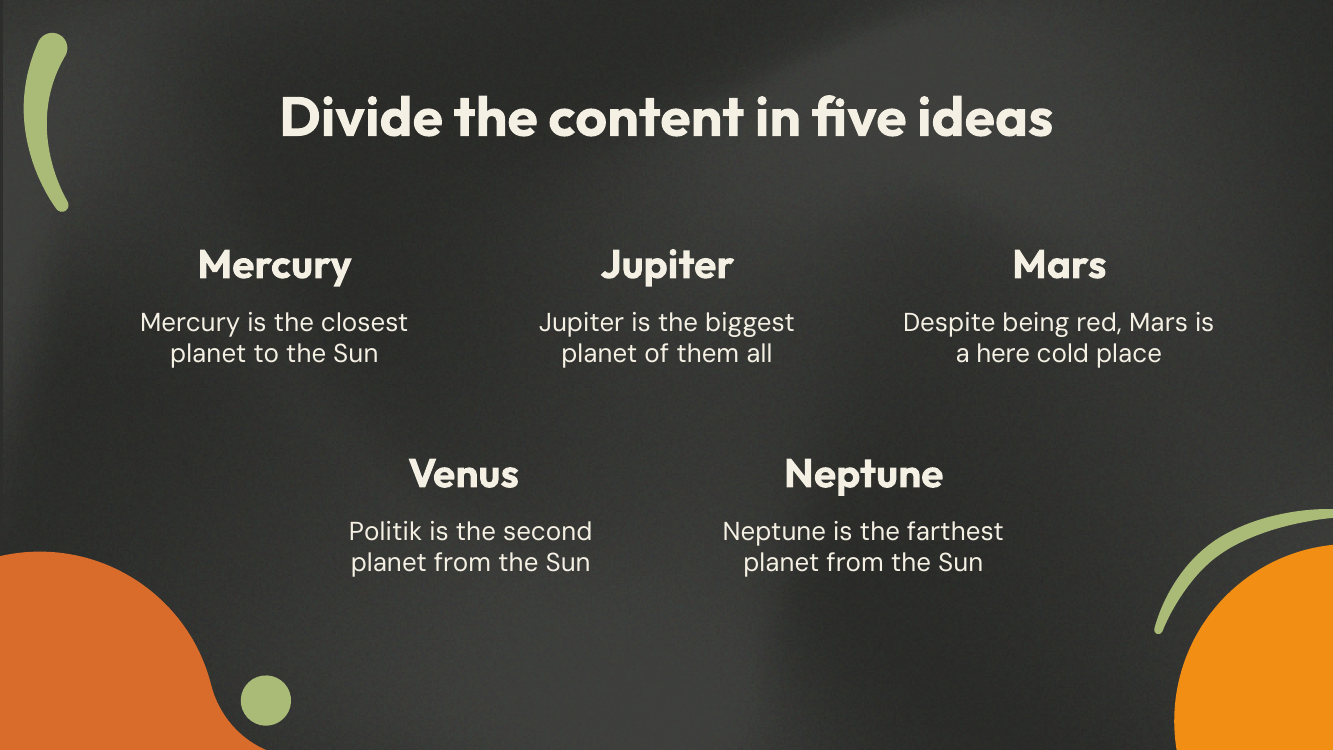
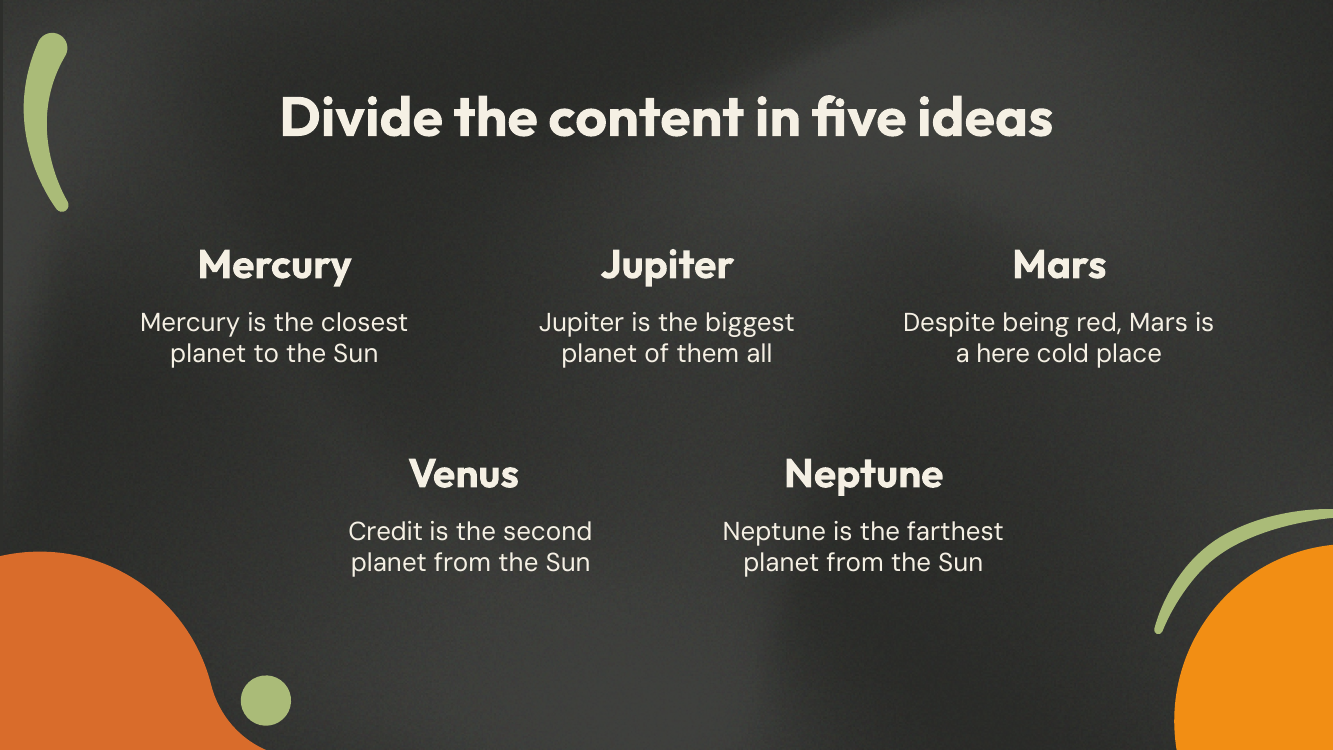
Politik: Politik -> Credit
